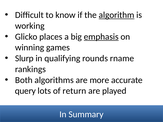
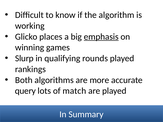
algorithm underline: present -> none
rounds rname: rname -> played
return: return -> match
